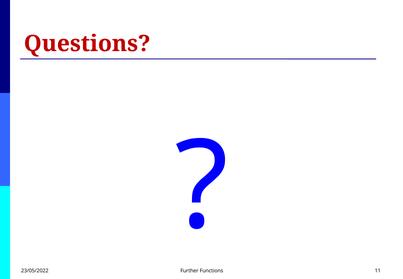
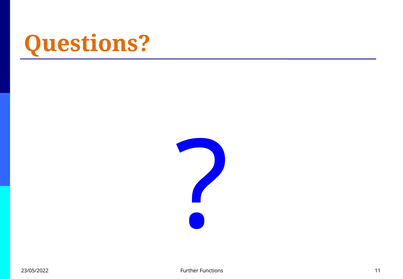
Questions colour: red -> orange
